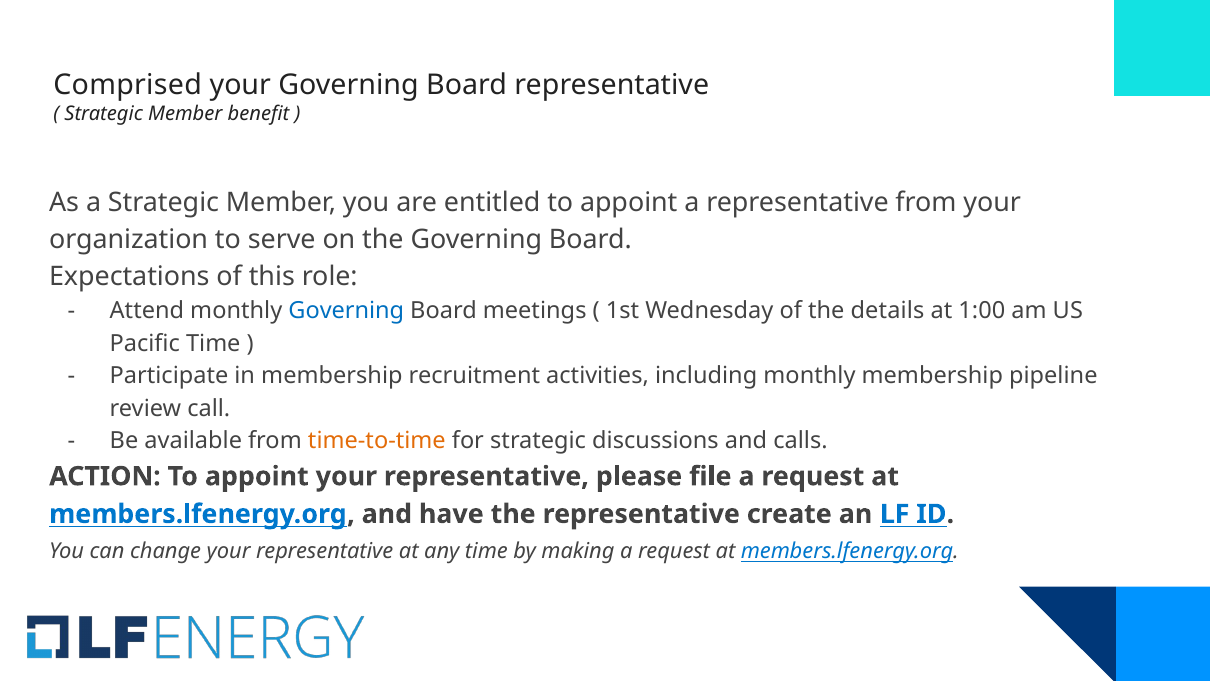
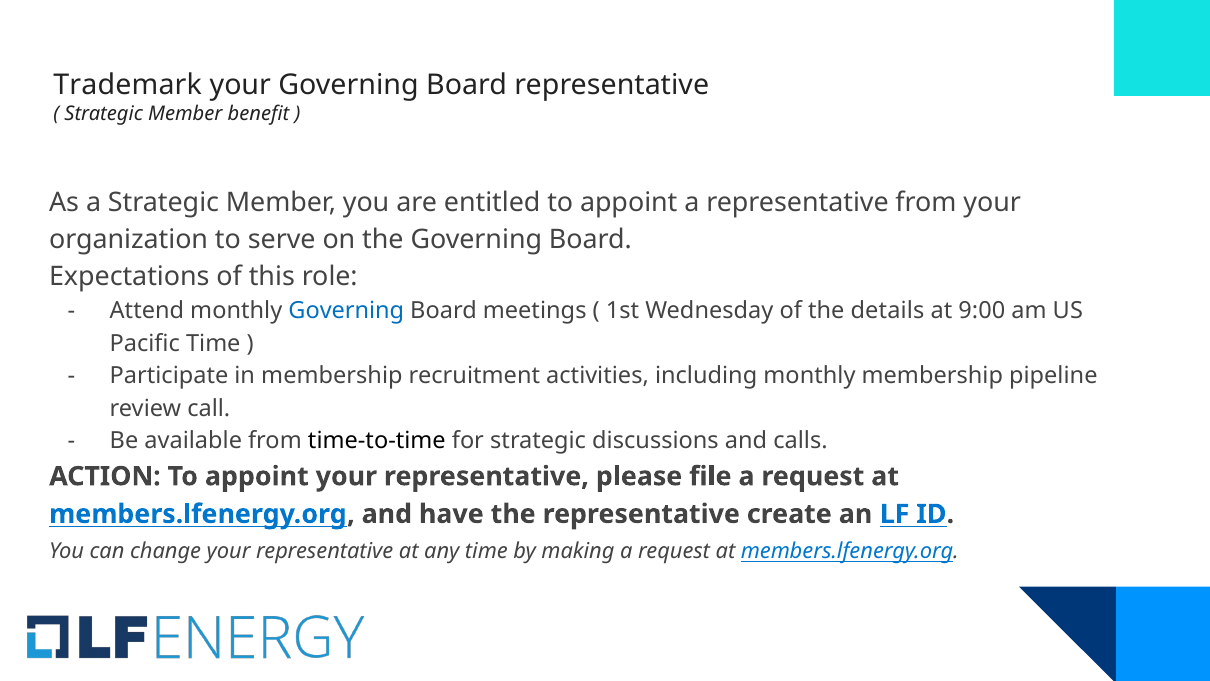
Comprised: Comprised -> Trademark
1:00: 1:00 -> 9:00
time-to-time colour: orange -> black
